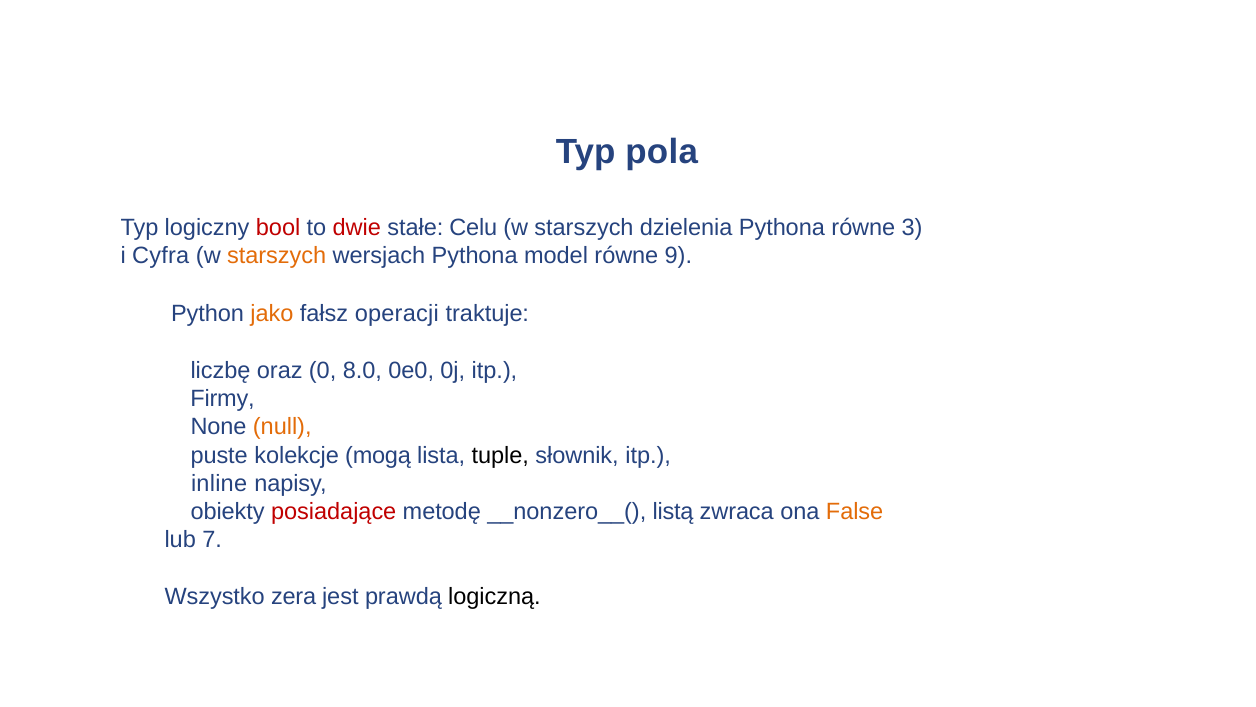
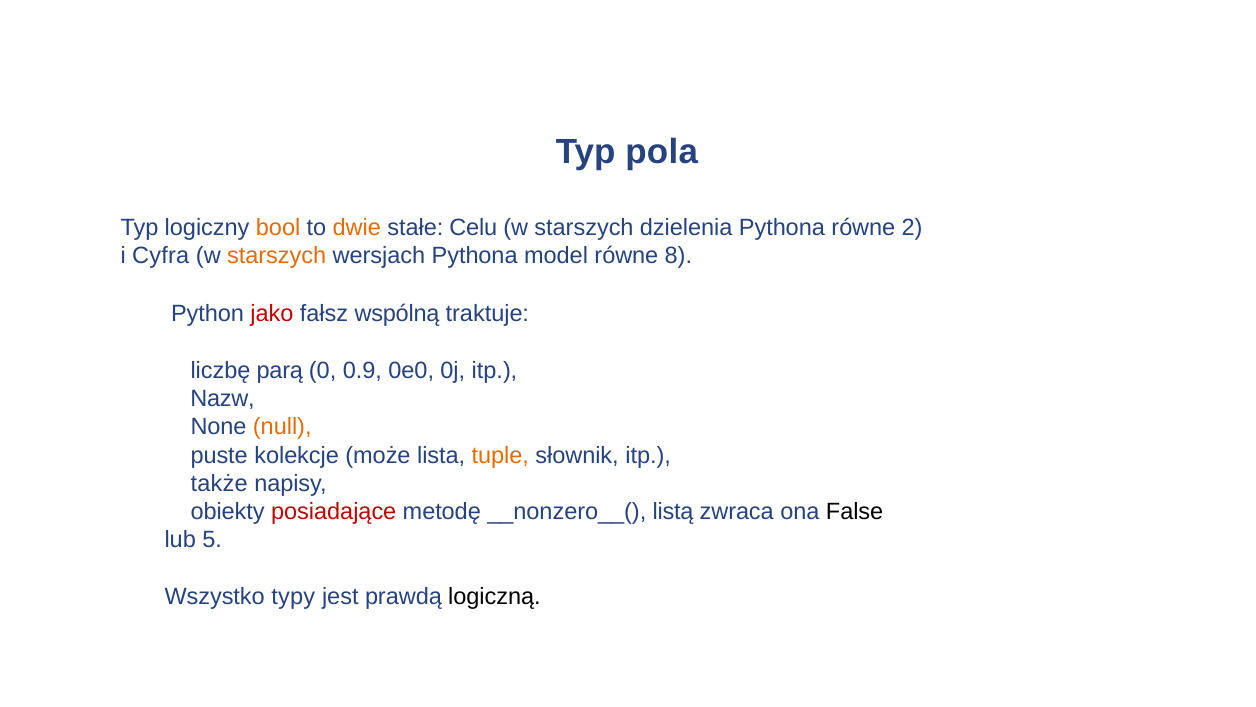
bool colour: red -> orange
dwie colour: red -> orange
3: 3 -> 2
9: 9 -> 8
jako colour: orange -> red
operacji: operacji -> wspólną
oraz: oraz -> parą
8.0: 8.0 -> 0.9
Firmy: Firmy -> Nazw
mogą: mogą -> może
tuple colour: black -> orange
inline: inline -> także
False colour: orange -> black
7: 7 -> 5
zera: zera -> typy
